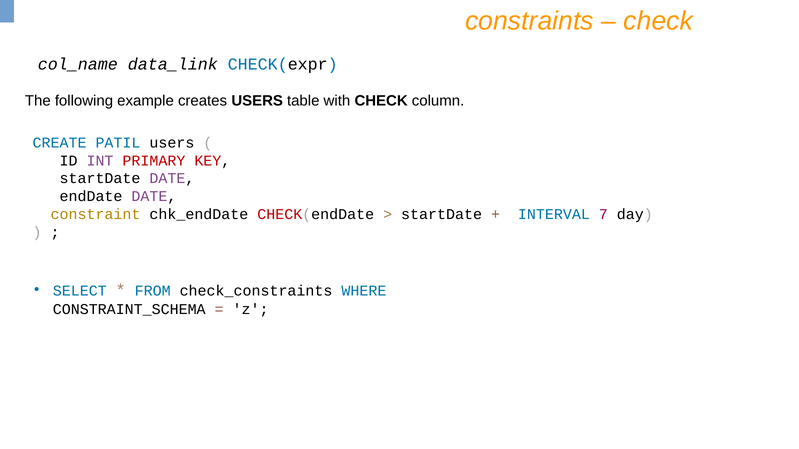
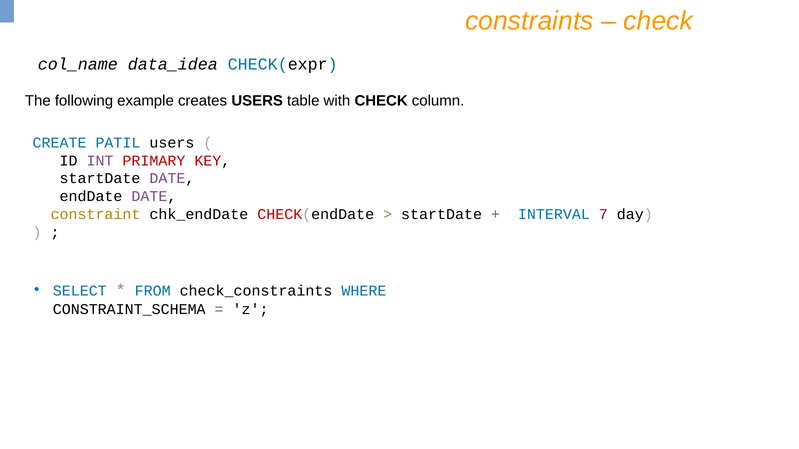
data_link: data_link -> data_idea
